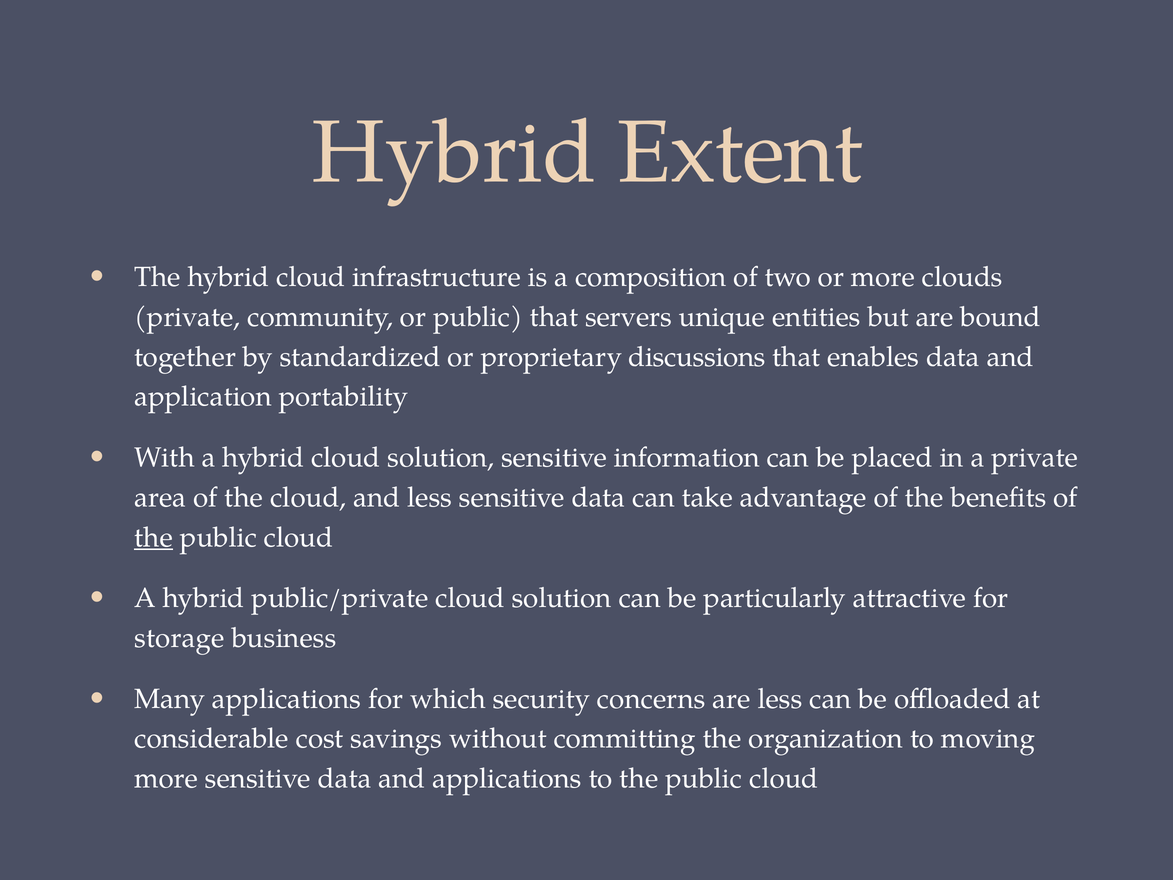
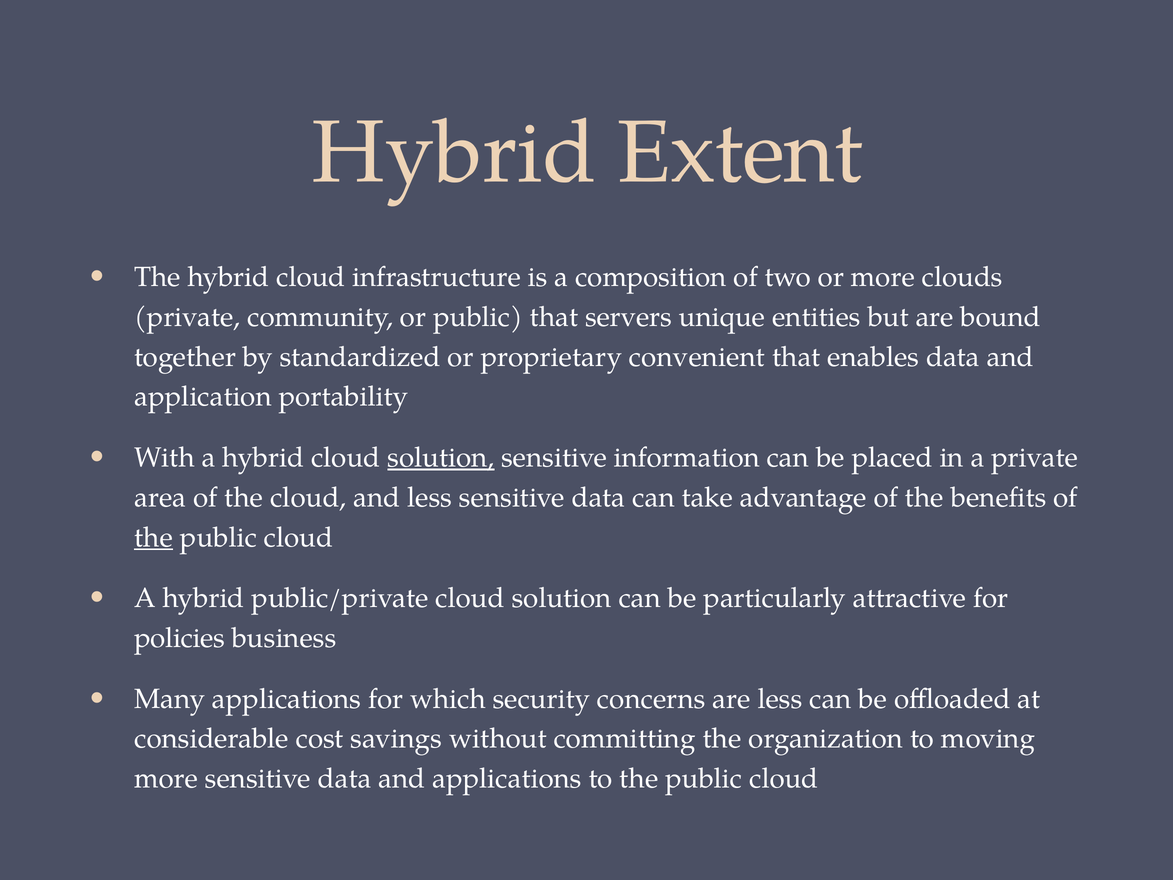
discussions: discussions -> convenient
solution at (441, 457) underline: none -> present
storage: storage -> policies
